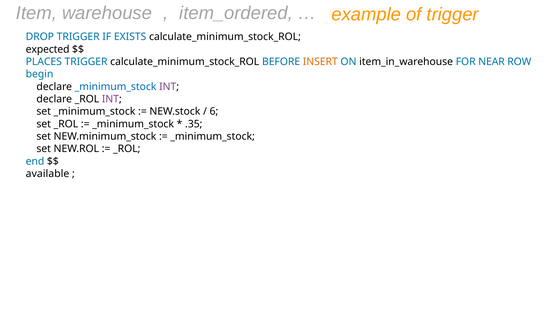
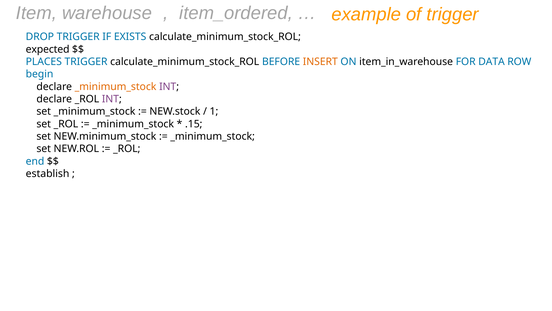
NEAR: NEAR -> DATA
_minimum_stock at (116, 87) colour: blue -> orange
6: 6 -> 1
.35: .35 -> .15
available: available -> establish
